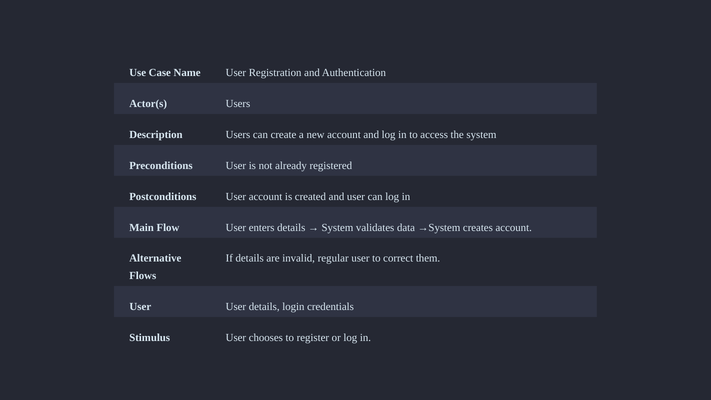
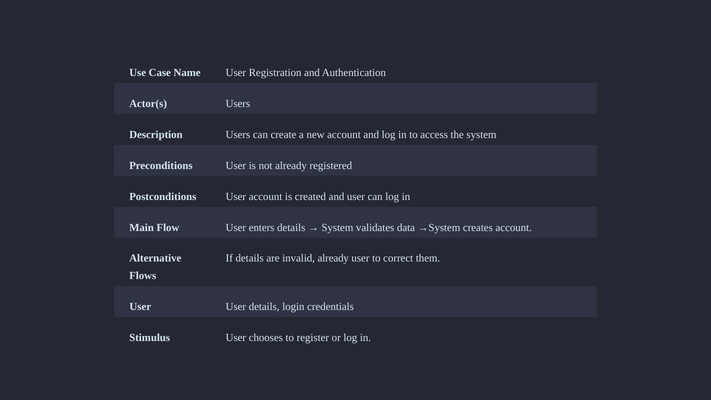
invalid regular: regular -> already
